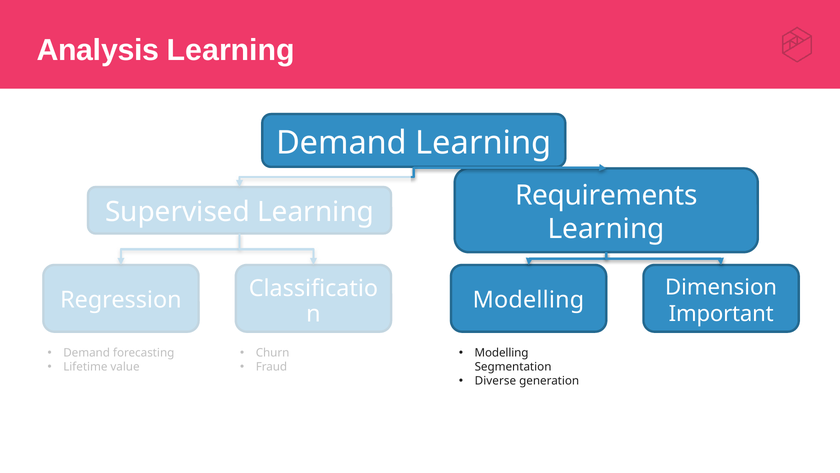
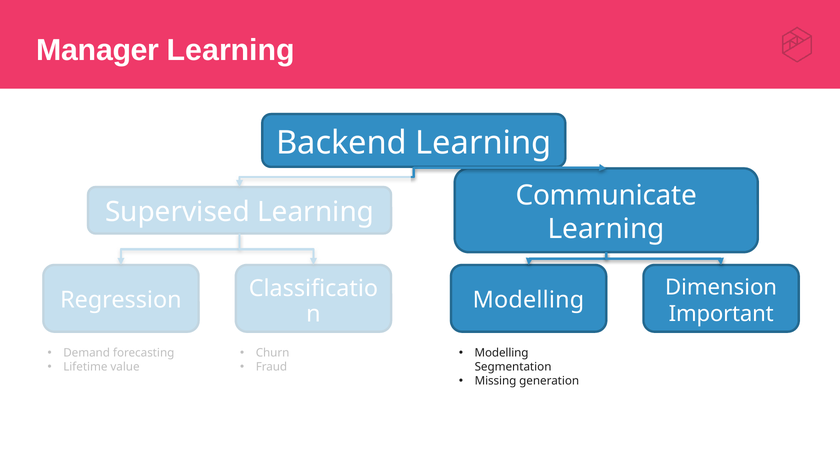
Analysis: Analysis -> Manager
Demand at (342, 143): Demand -> Backend
Requirements: Requirements -> Communicate
Diverse: Diverse -> Missing
